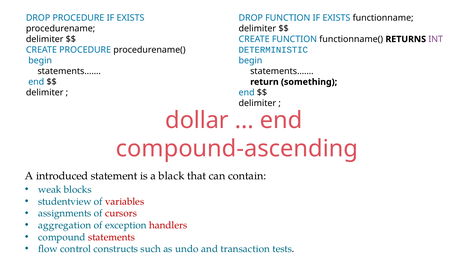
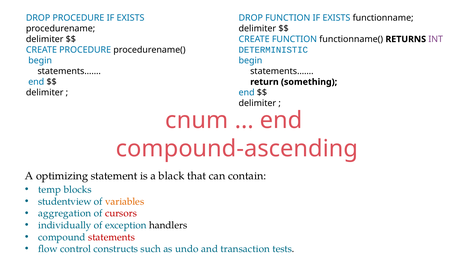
dollar: dollar -> cnum
introduced: introduced -> optimizing
weak: weak -> temp
variables colour: red -> orange
assignments: assignments -> aggregation
aggregation: aggregation -> individually
handlers colour: red -> black
